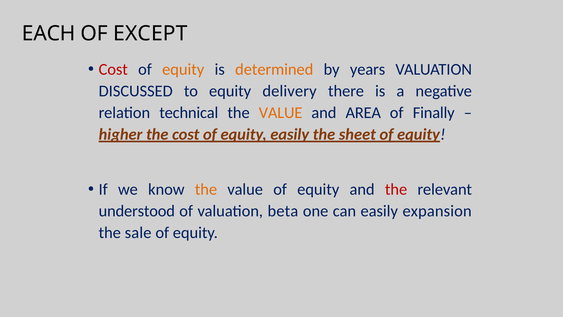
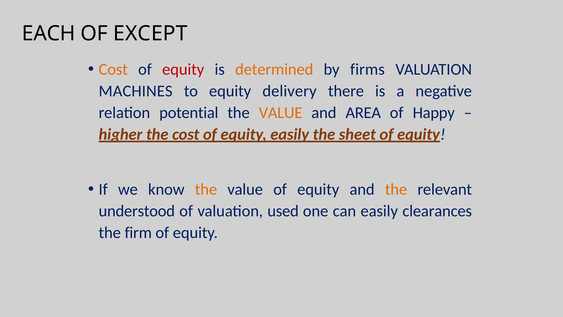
Cost at (113, 69) colour: red -> orange
equity at (183, 69) colour: orange -> red
years: years -> firms
DISCUSSED: DISCUSSED -> MACHINES
technical: technical -> potential
Finally: Finally -> Happy
the at (396, 189) colour: red -> orange
beta: beta -> used
expansion: expansion -> clearances
sale: sale -> firm
